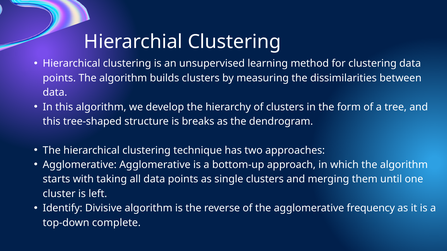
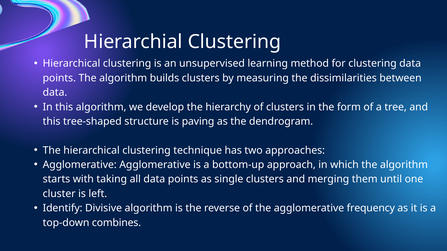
breaks: breaks -> paving
complete: complete -> combines
